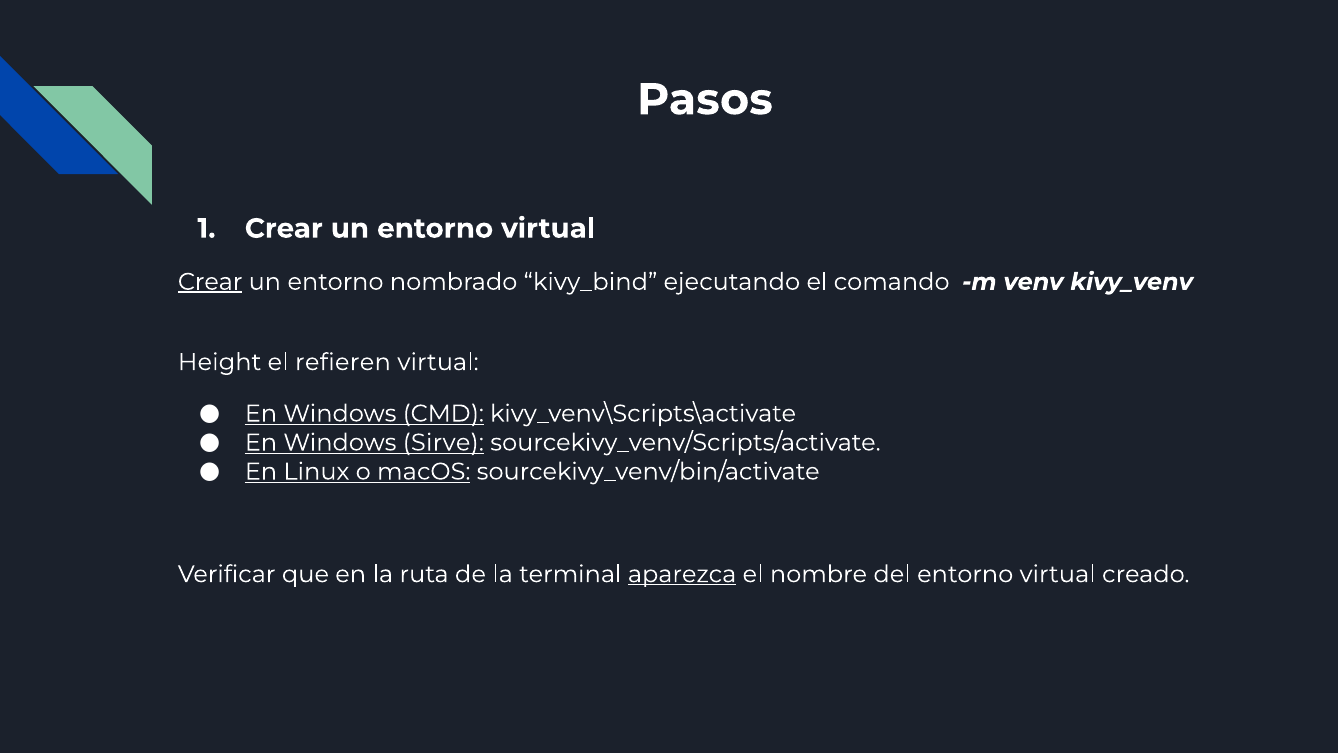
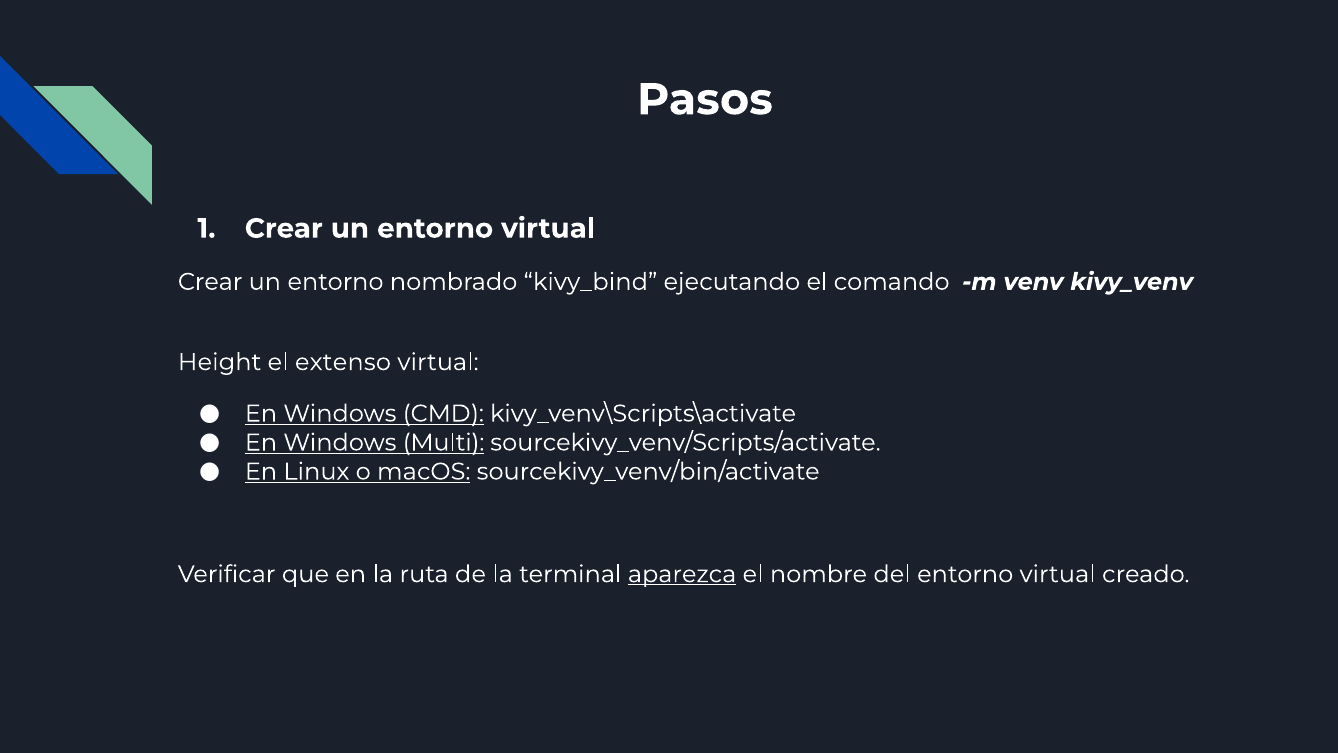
Crear at (210, 282) underline: present -> none
refieren: refieren -> extenso
Sirve: Sirve -> Multi
